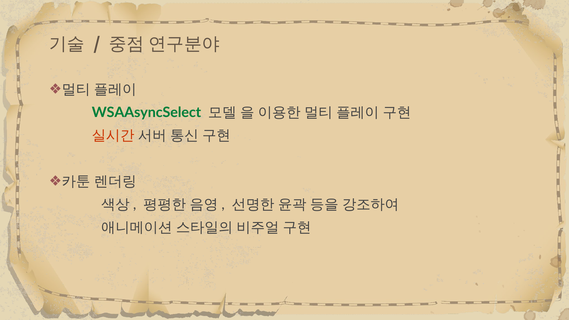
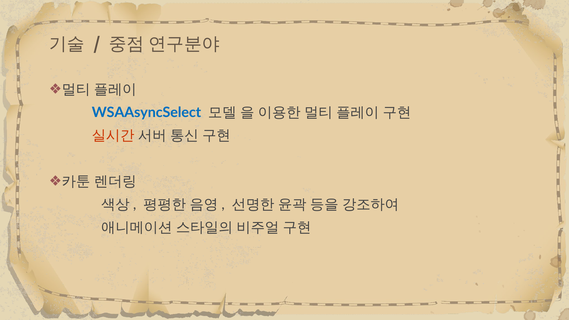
WSAAsyncSelect colour: green -> blue
